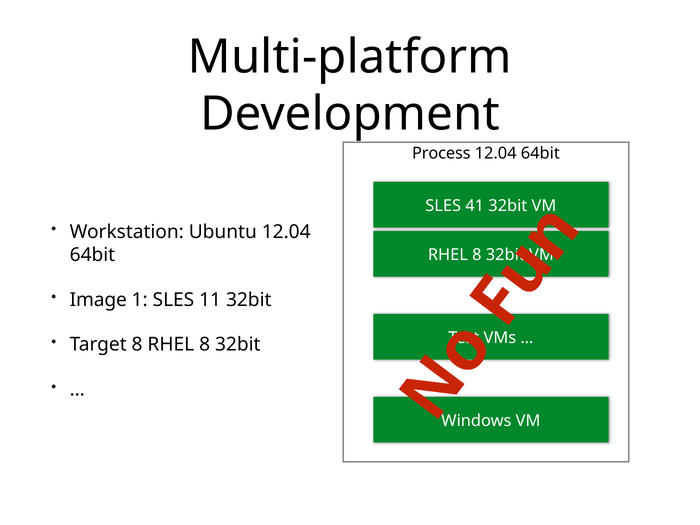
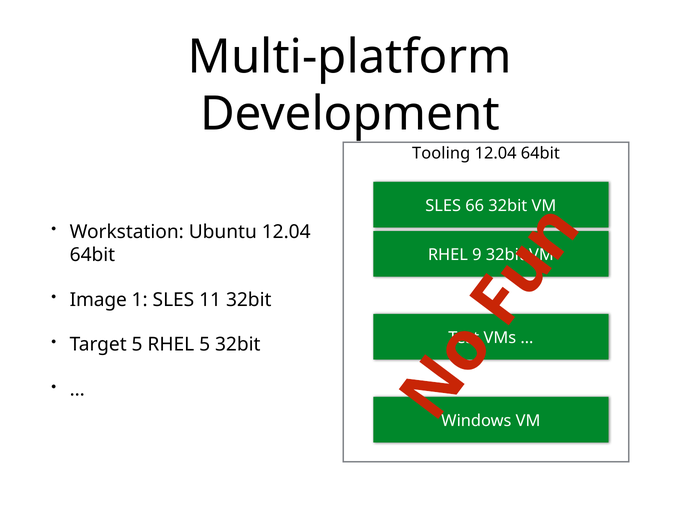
Process: Process -> Tooling
41: 41 -> 66
8 at (477, 255): 8 -> 9
Target 8: 8 -> 5
8 at (205, 345): 8 -> 5
